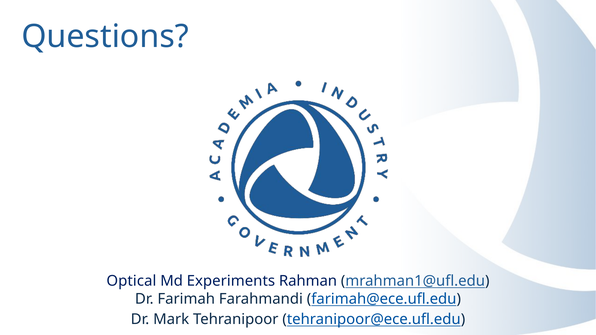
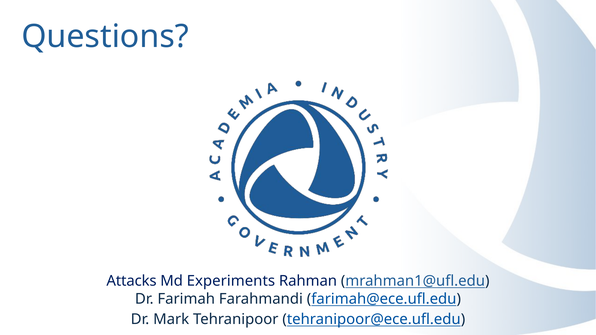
Optical: Optical -> Attacks
